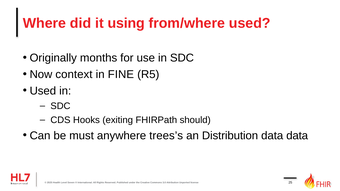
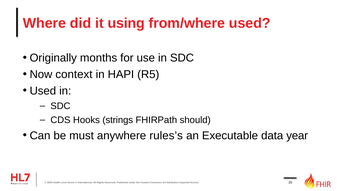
FINE: FINE -> HAPI
exiting: exiting -> strings
trees’s: trees’s -> rules’s
Distribution: Distribution -> Executable
data data: data -> year
